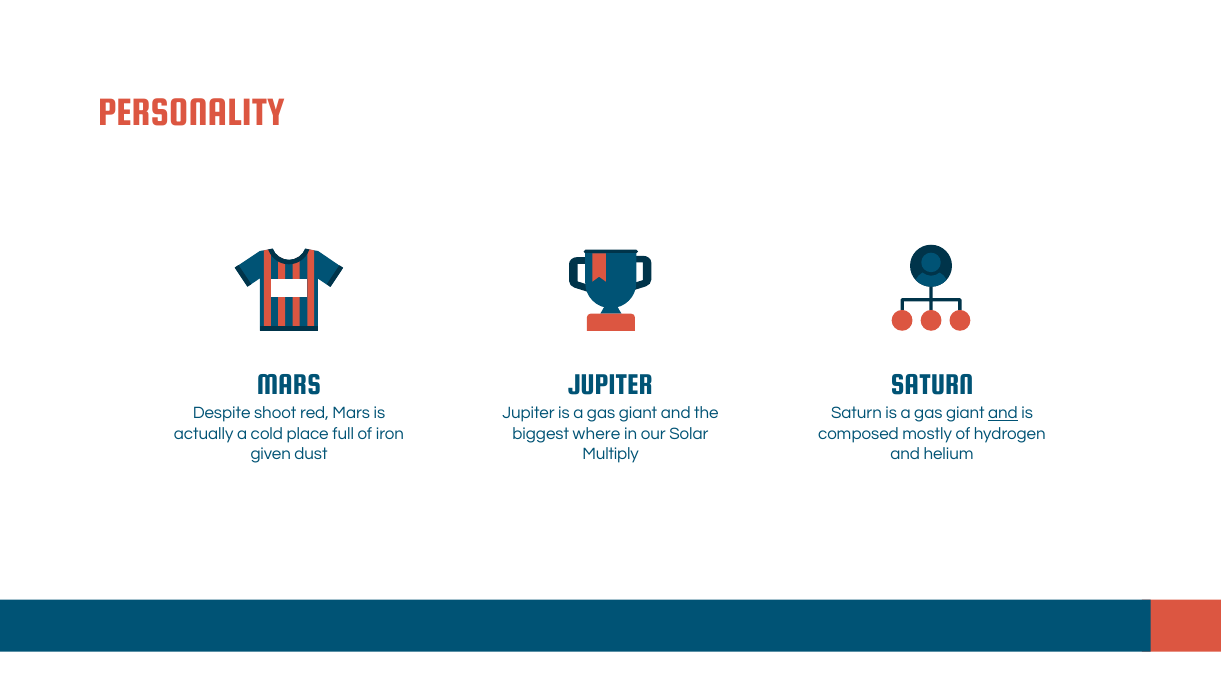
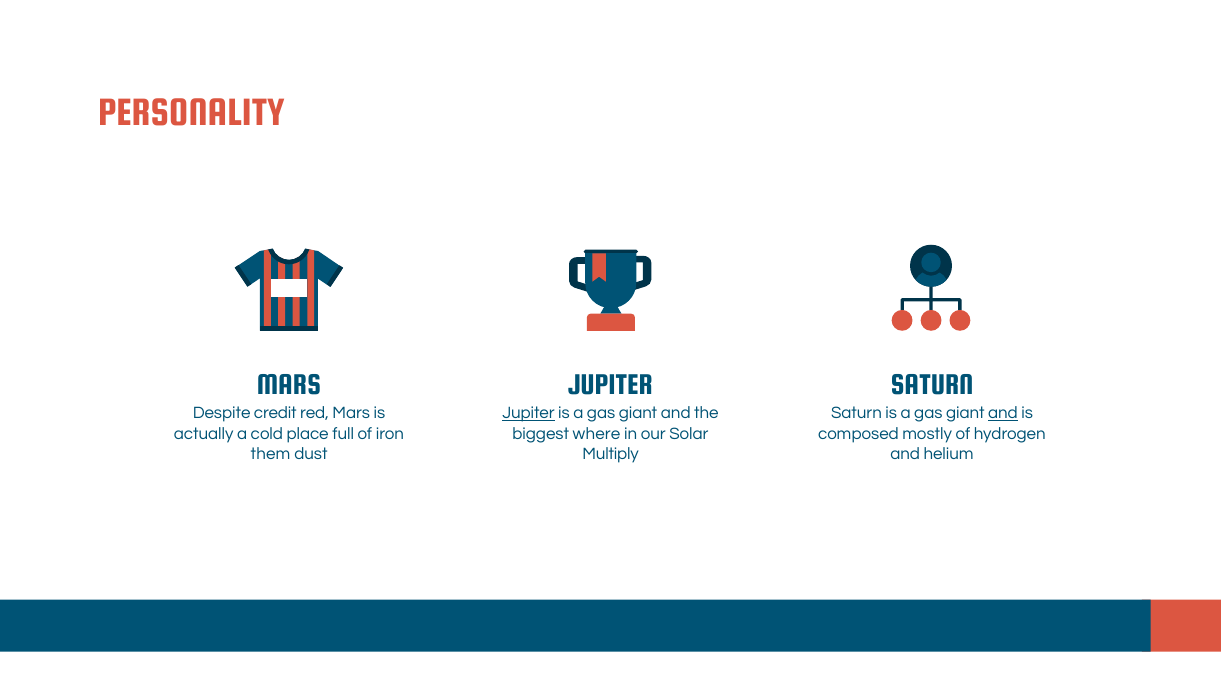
shoot: shoot -> credit
Jupiter at (528, 413) underline: none -> present
given: given -> them
